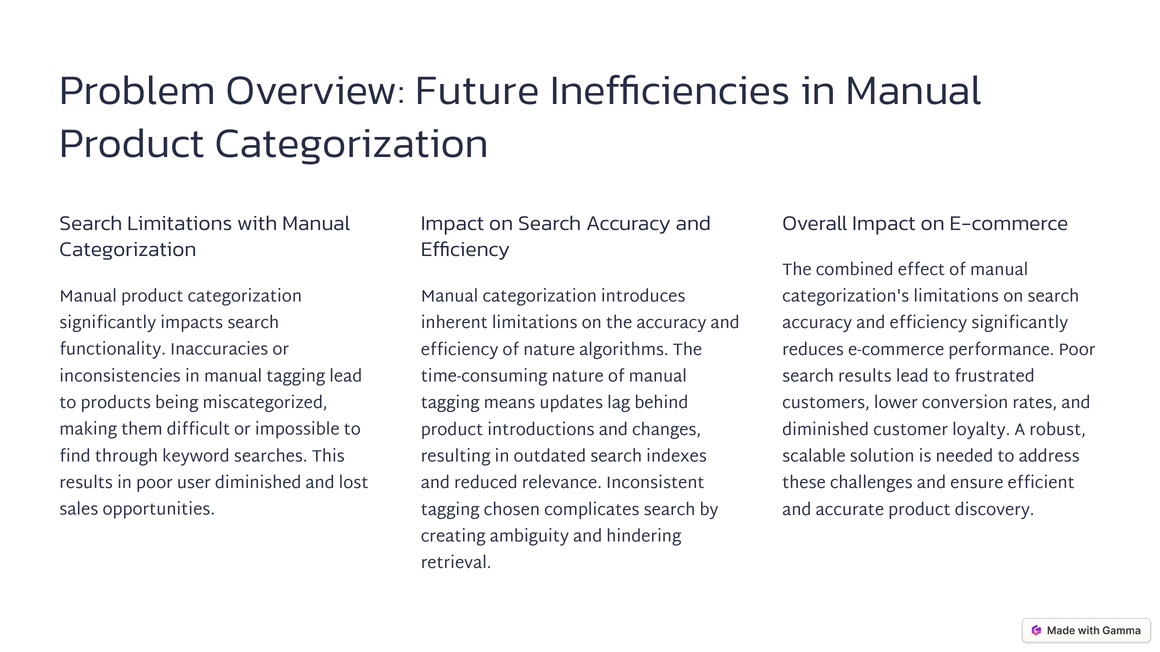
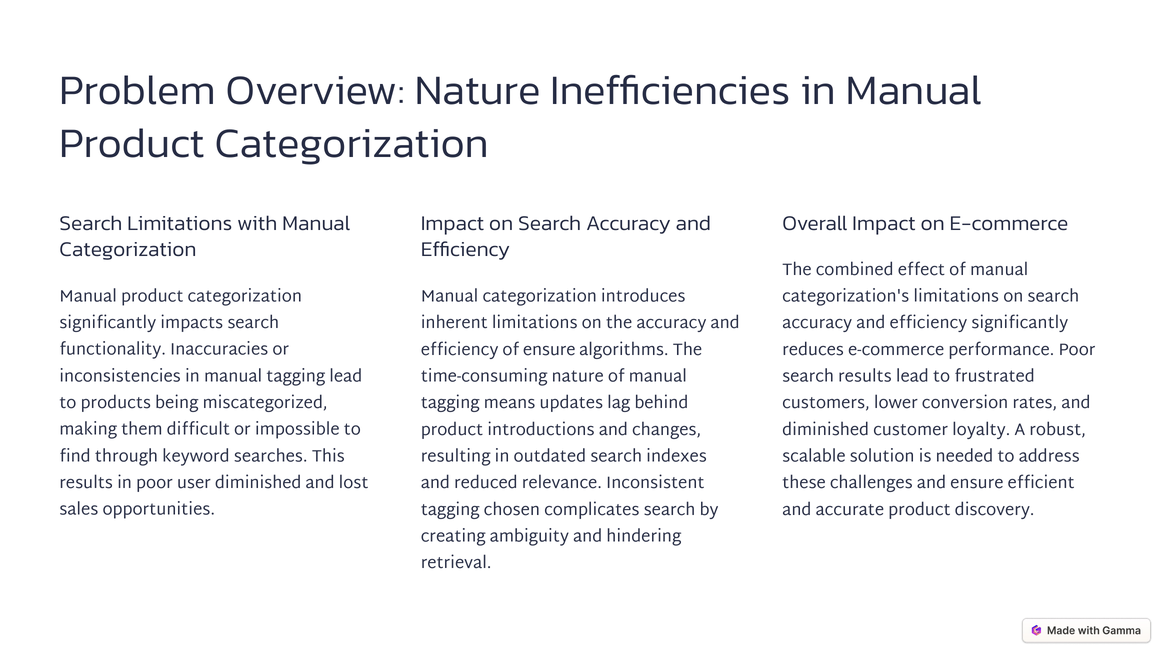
Overview Future: Future -> Nature
of nature: nature -> ensure
